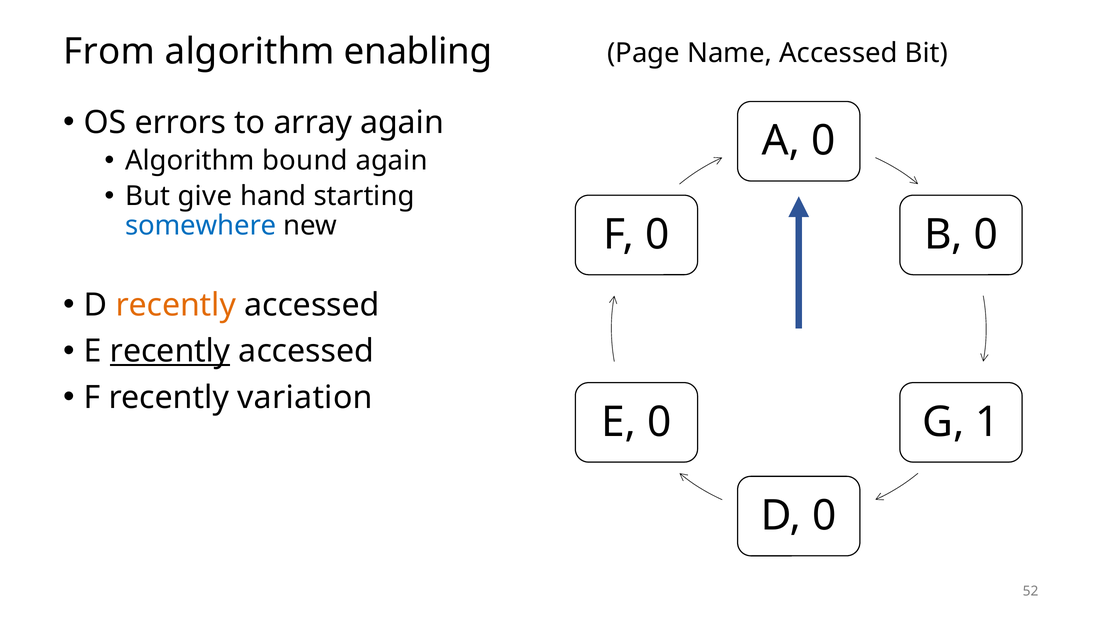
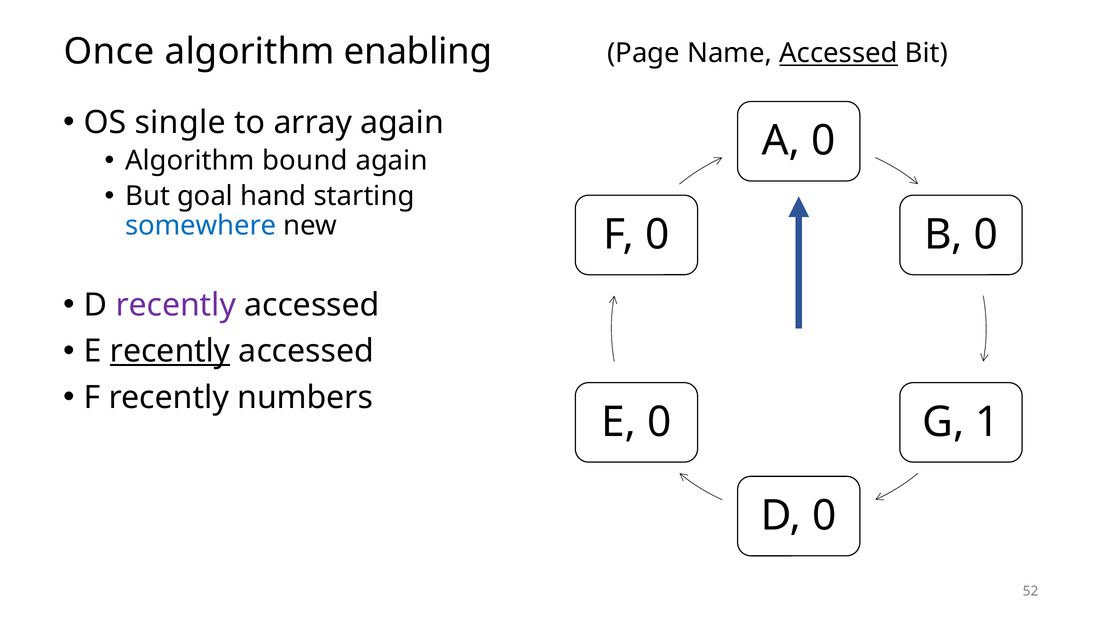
From: From -> Once
Accessed at (839, 53) underline: none -> present
errors: errors -> single
give: give -> goal
recently at (176, 305) colour: orange -> purple
variation: variation -> numbers
